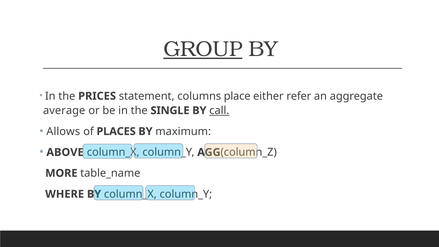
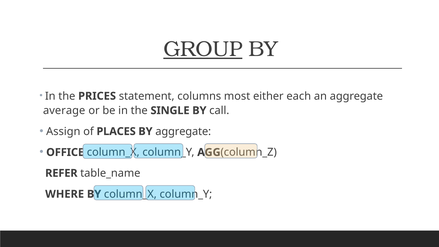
place: place -> most
refer: refer -> each
call underline: present -> none
Allows: Allows -> Assign
BY maximum: maximum -> aggregate
ABOVE: ABOVE -> OFFICE
MORE: MORE -> REFER
